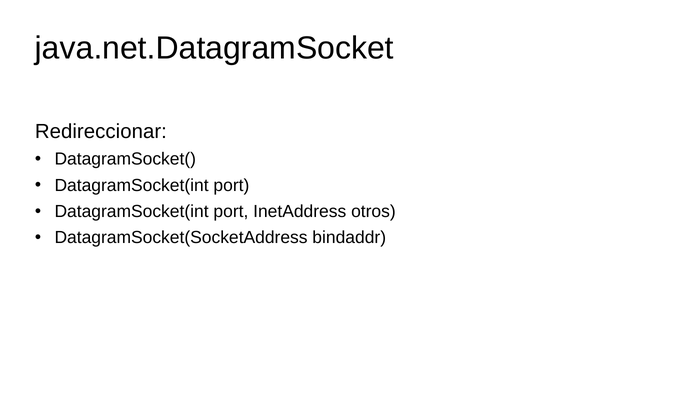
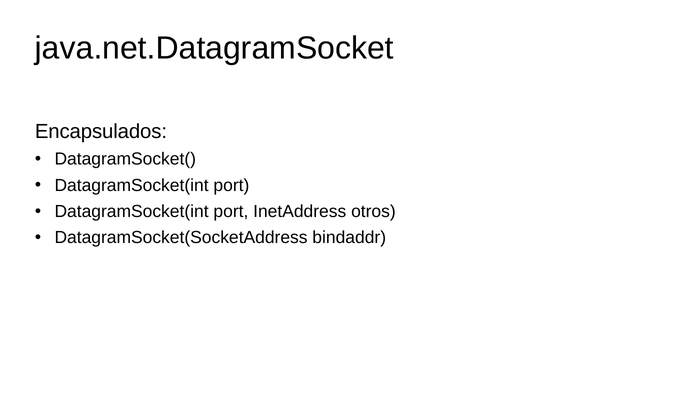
Redireccionar: Redireccionar -> Encapsulados
